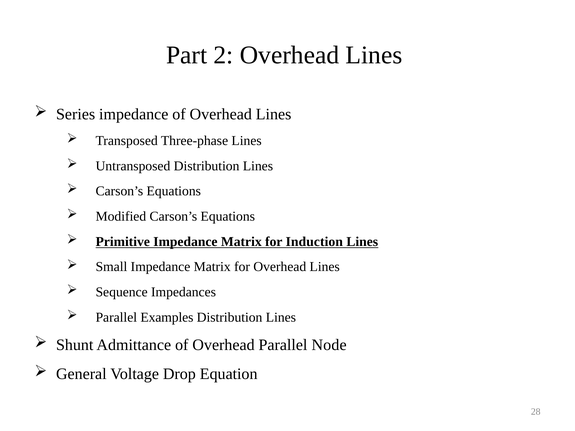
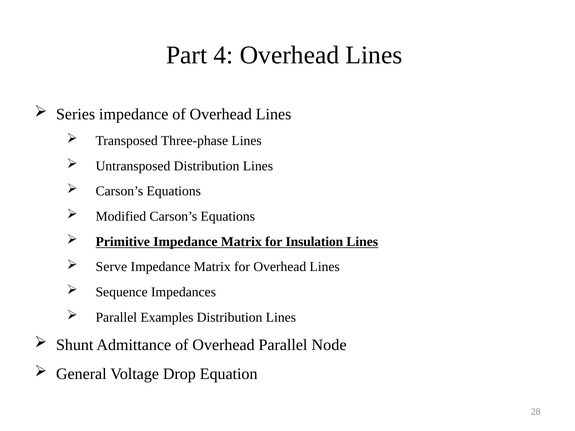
2: 2 -> 4
Induction: Induction -> Insulation
Small: Small -> Serve
